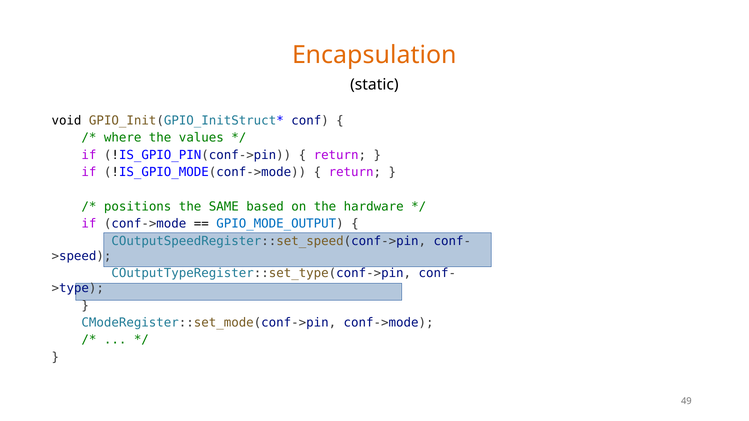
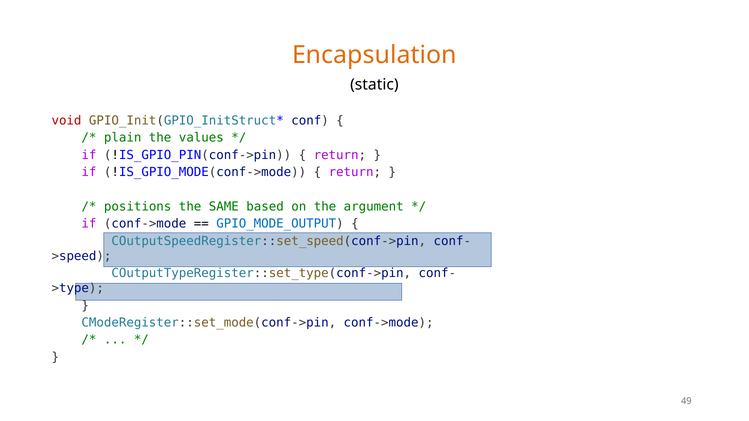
void colour: black -> red
where: where -> plain
hardware: hardware -> argument
